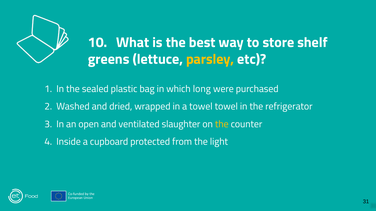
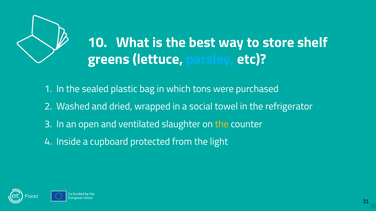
parsley colour: yellow -> light blue
long: long -> tons
a towel: towel -> social
